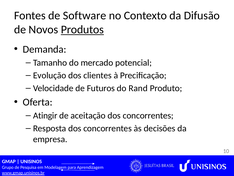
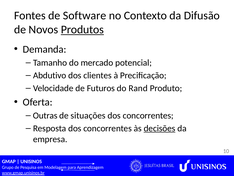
Evolução: Evolução -> Abdutivo
Atingir: Atingir -> Outras
aceitação: aceitação -> situações
decisões underline: none -> present
